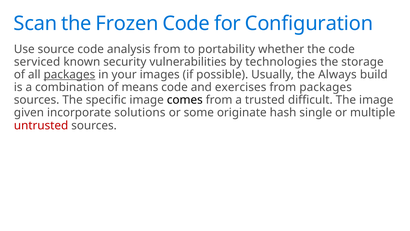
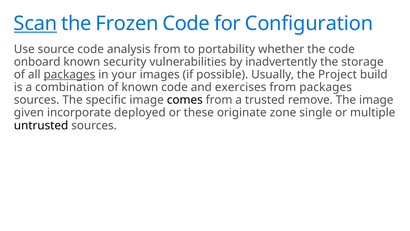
Scan underline: none -> present
serviced: serviced -> onboard
technologies: technologies -> inadvertently
Always: Always -> Project
of means: means -> known
difficult: difficult -> remove
solutions: solutions -> deployed
some: some -> these
hash: hash -> zone
untrusted colour: red -> black
